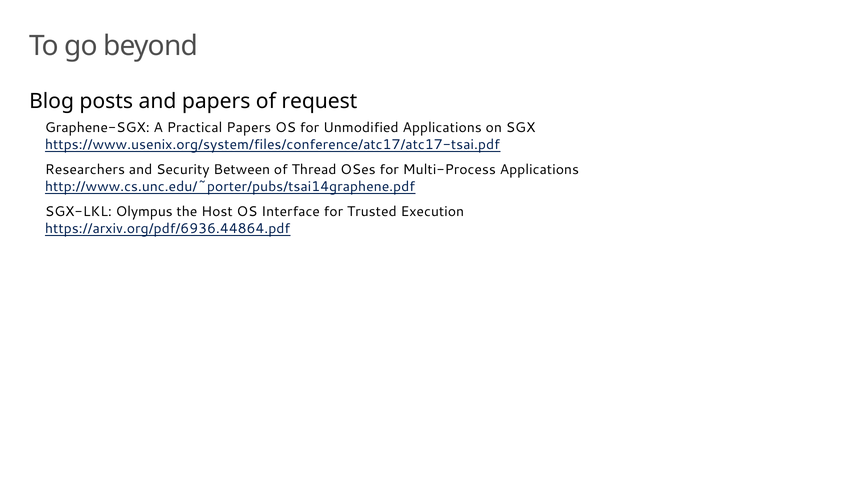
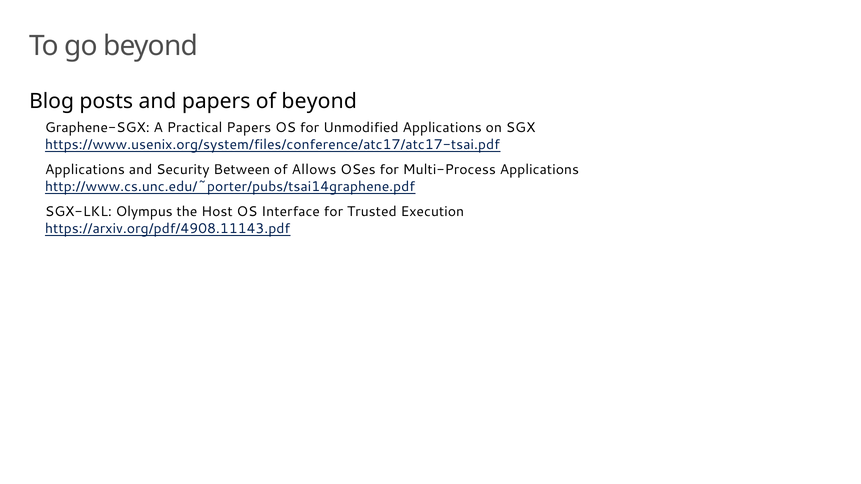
of request: request -> beyond
Researchers at (85, 170): Researchers -> Applications
Thread: Thread -> Allows
https://arxiv.org/pdf/6936.44864.pdf: https://arxiv.org/pdf/6936.44864.pdf -> https://arxiv.org/pdf/4908.11143.pdf
